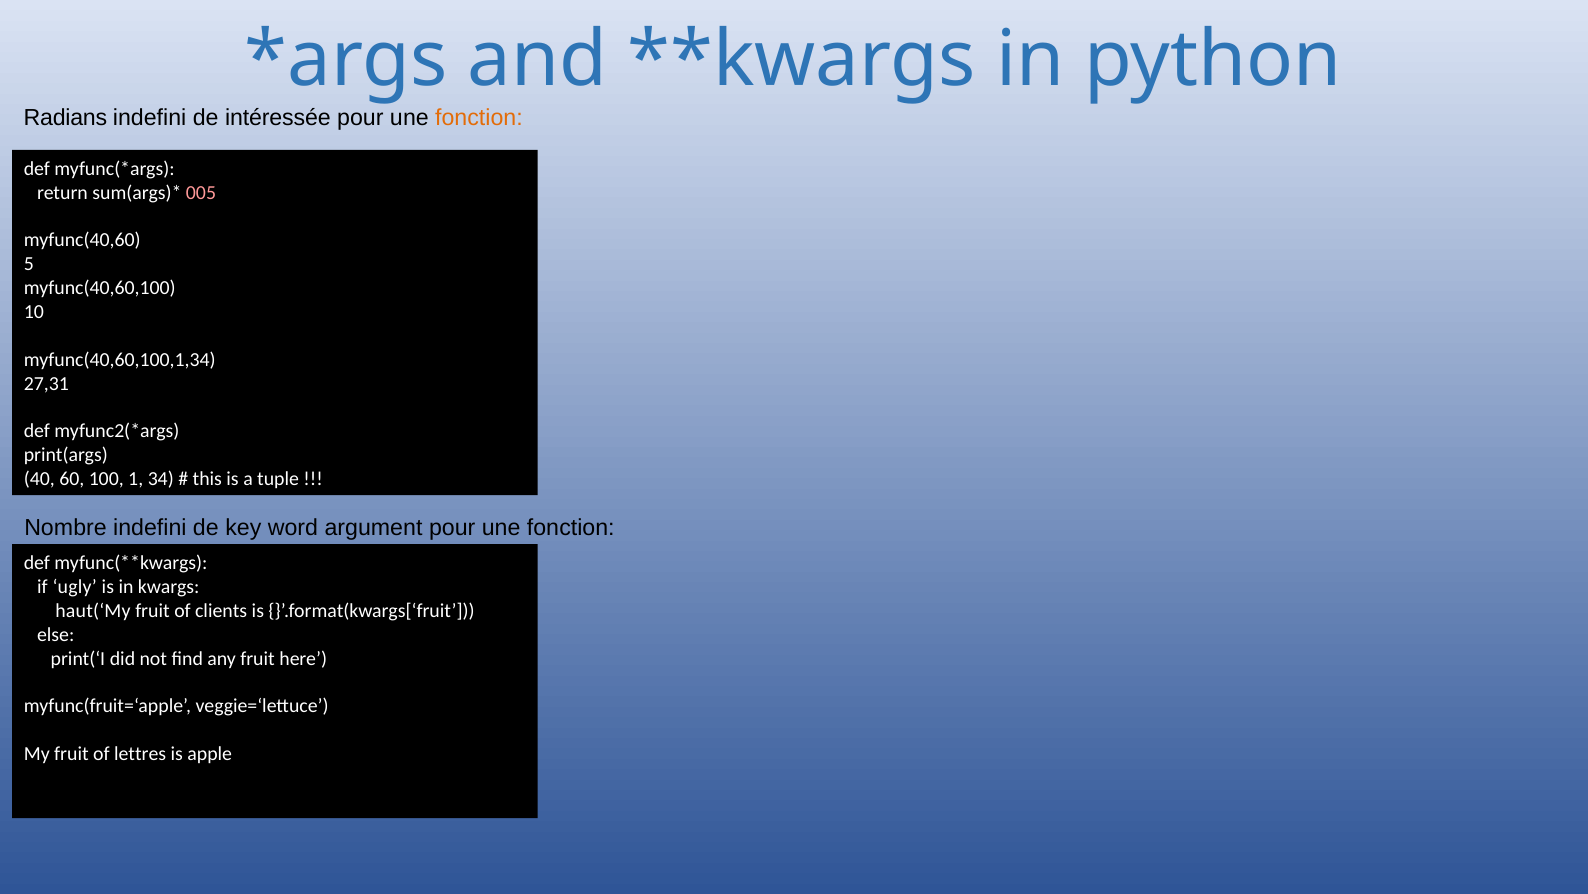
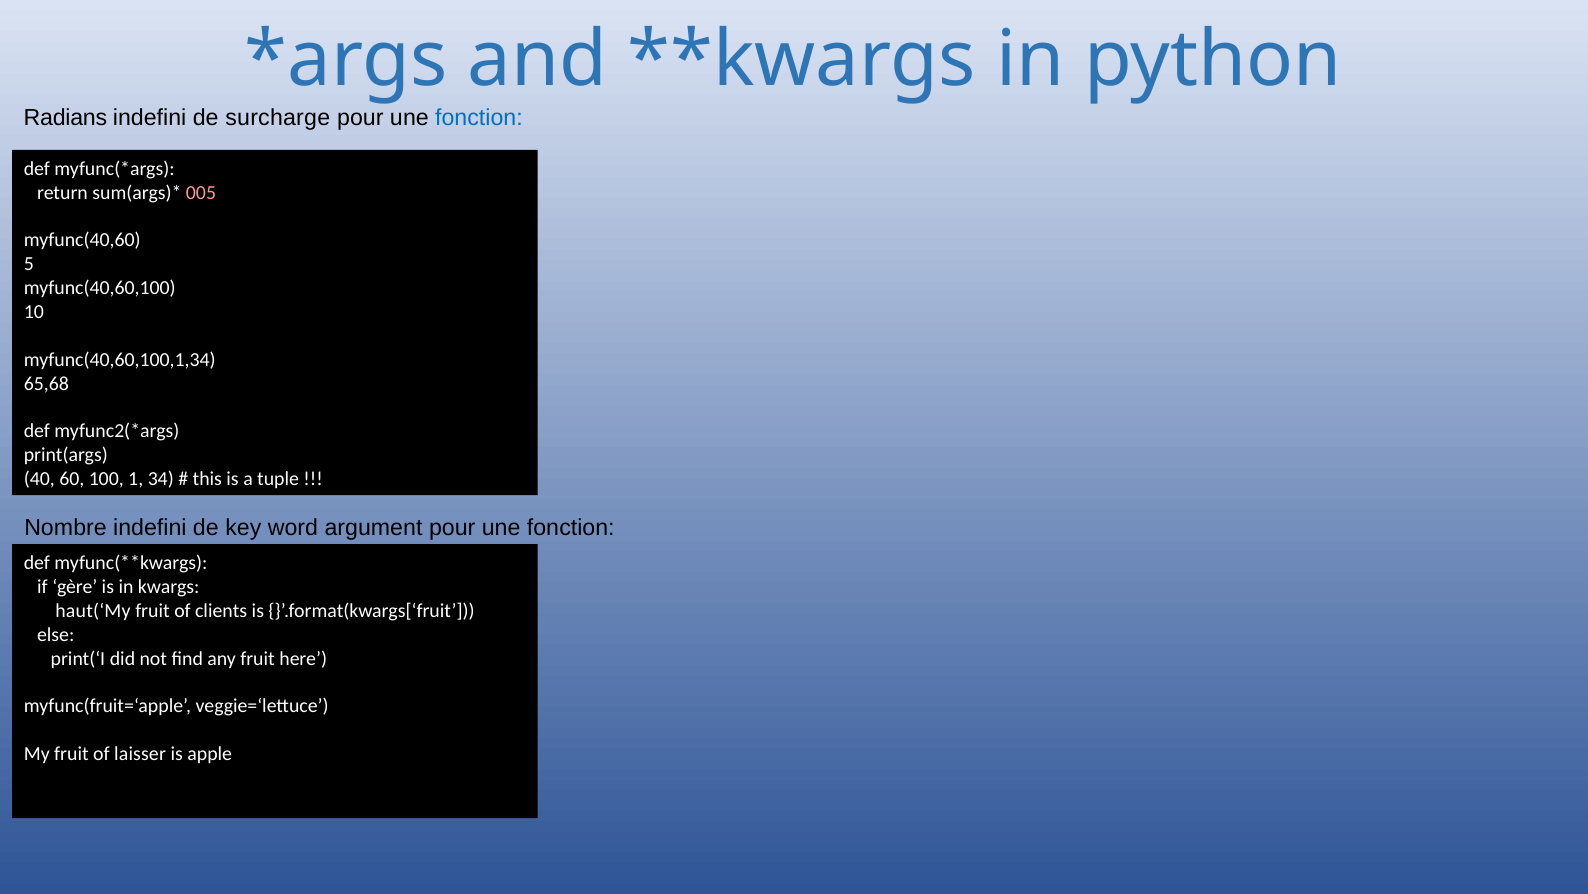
intéressée: intéressée -> surcharge
fonction at (479, 118) colour: orange -> blue
27,31: 27,31 -> 65,68
ugly: ugly -> gère
lettres: lettres -> laisser
